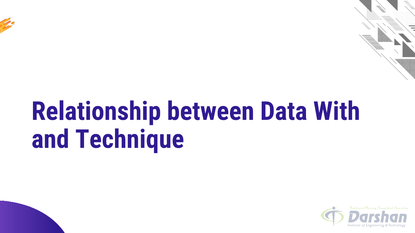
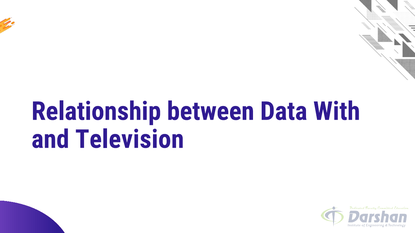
Technique: Technique -> Television
